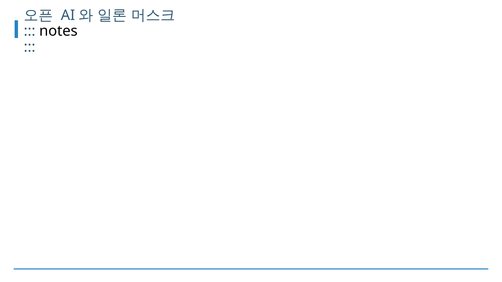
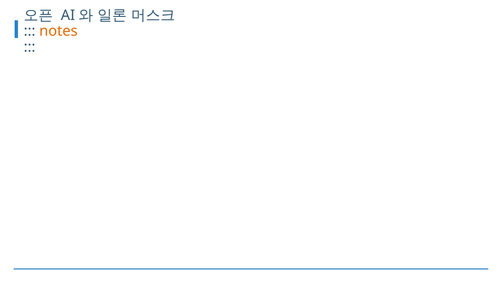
notes colour: black -> orange
